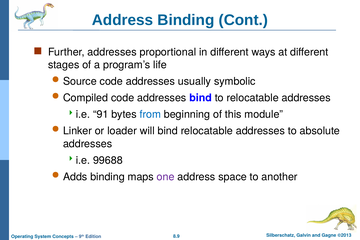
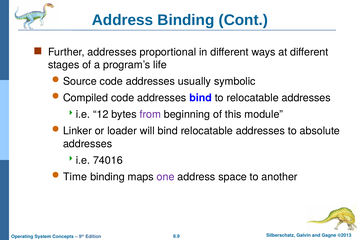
91: 91 -> 12
from colour: blue -> purple
99688: 99688 -> 74016
Adds: Adds -> Time
